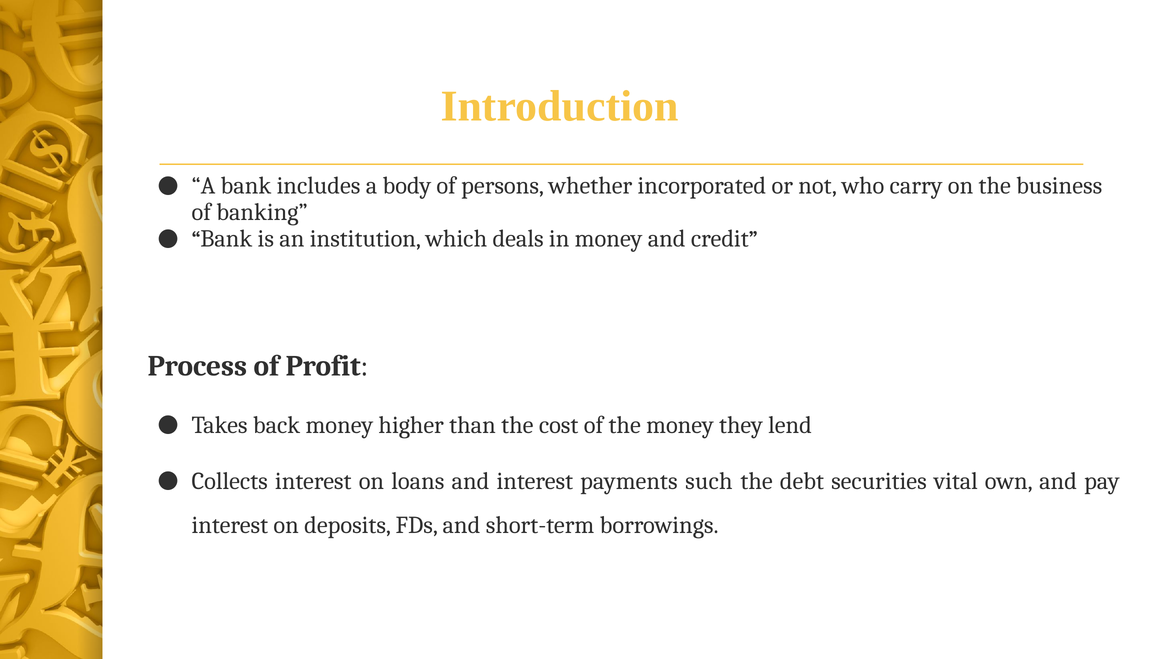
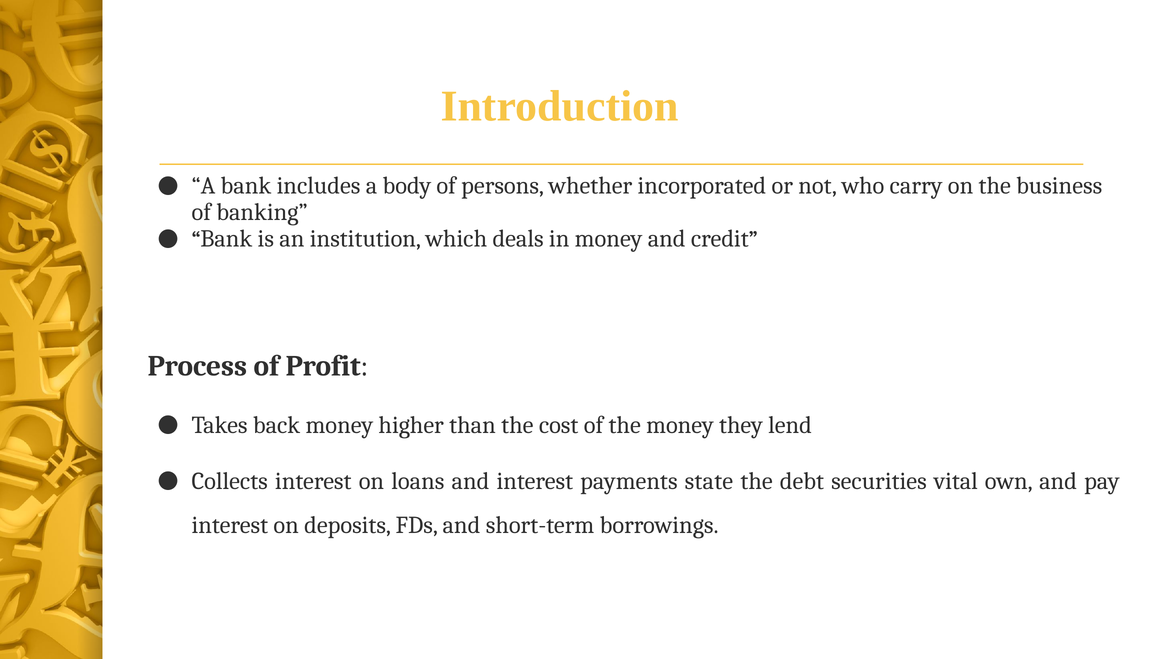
such: such -> state
